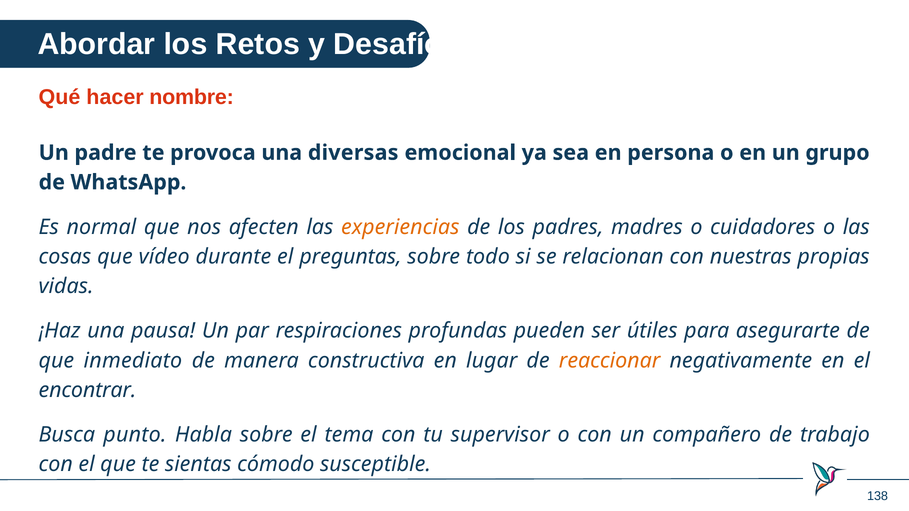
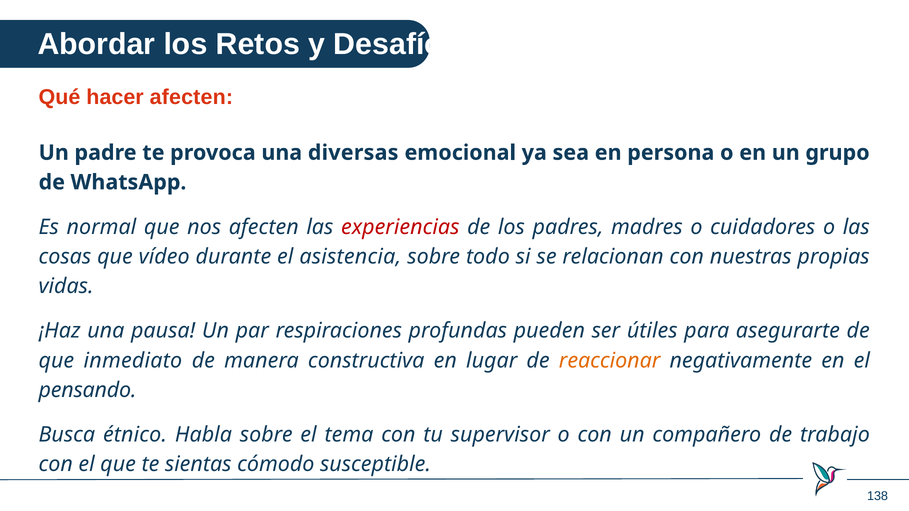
hacer nombre: nombre -> afecten
experiencias colour: orange -> red
preguntas: preguntas -> asistencia
encontrar: encontrar -> pensando
punto: punto -> étnico
